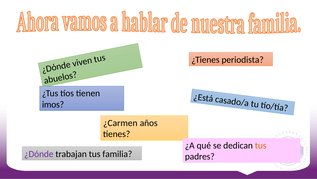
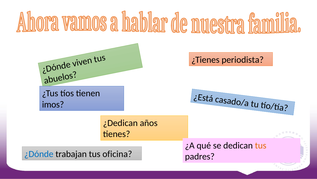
¿Carmen: ¿Carmen -> ¿Dedican
¿Dónde colour: purple -> blue
familia: familia -> oficina
